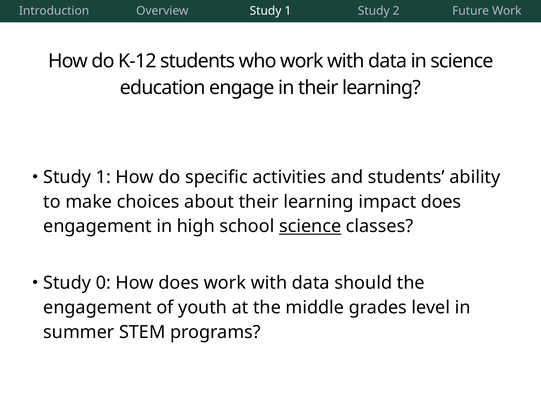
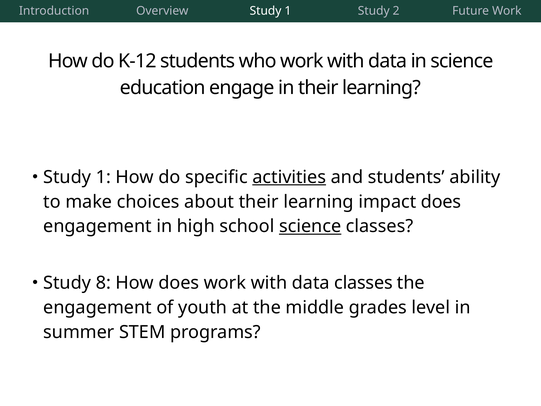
activities underline: none -> present
0: 0 -> 8
data should: should -> classes
